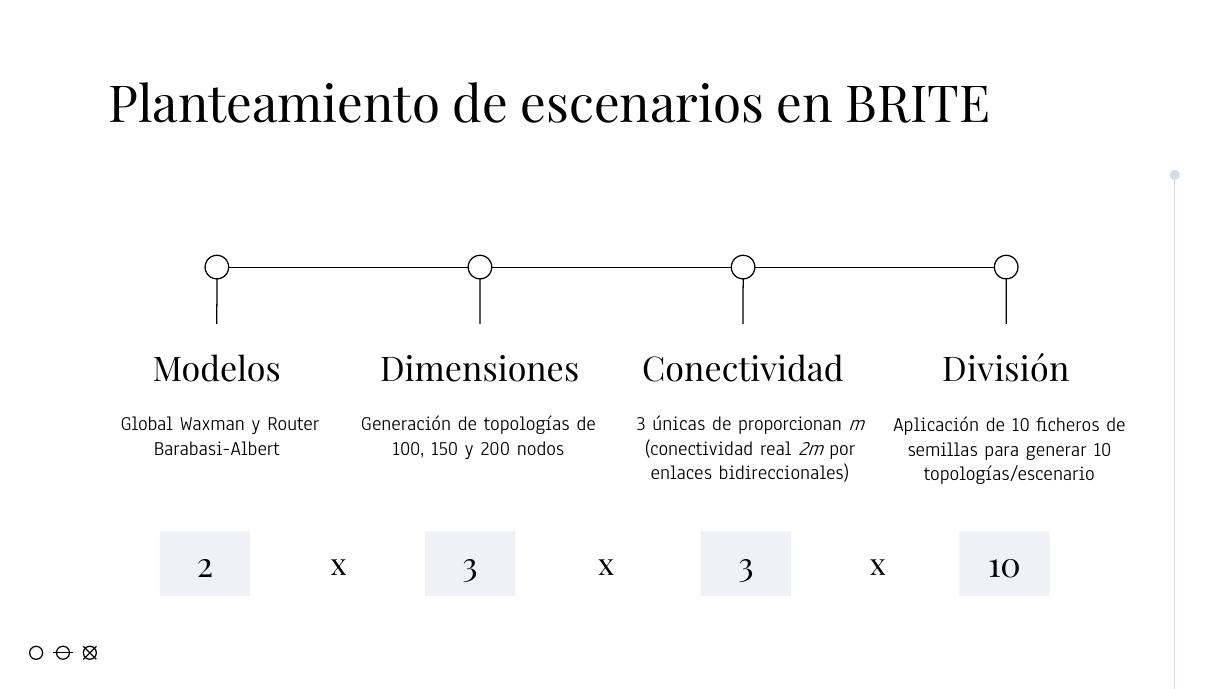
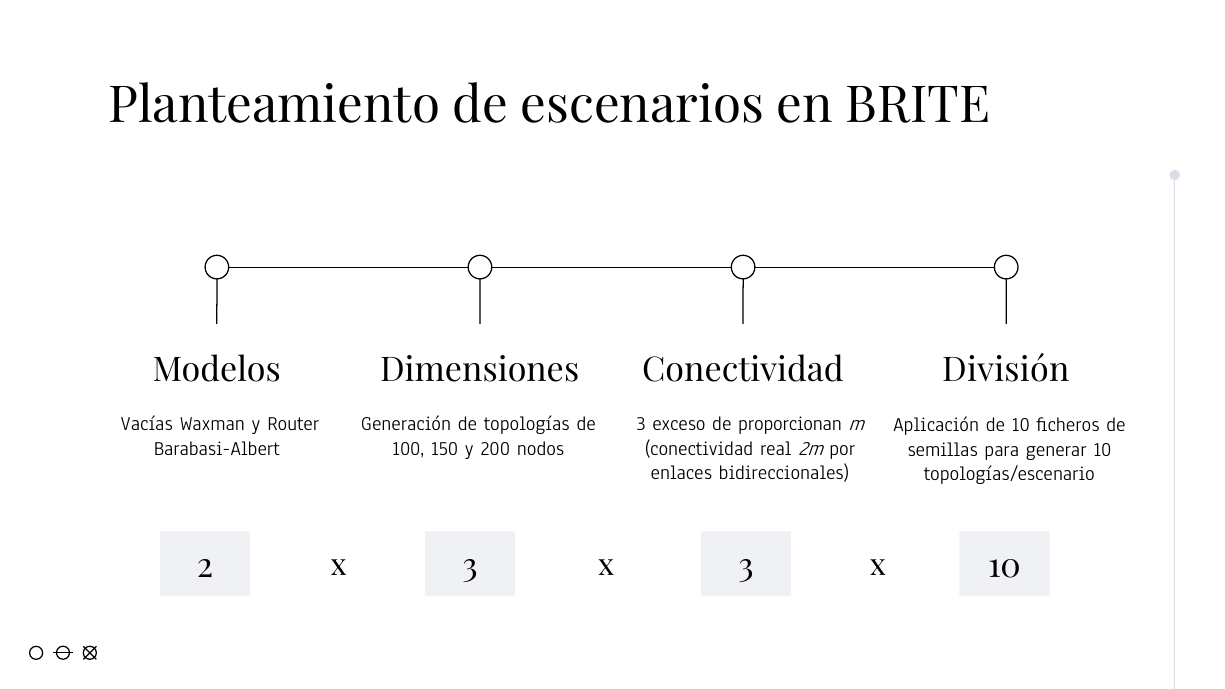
Global: Global -> Vacías
únicas: únicas -> exceso
